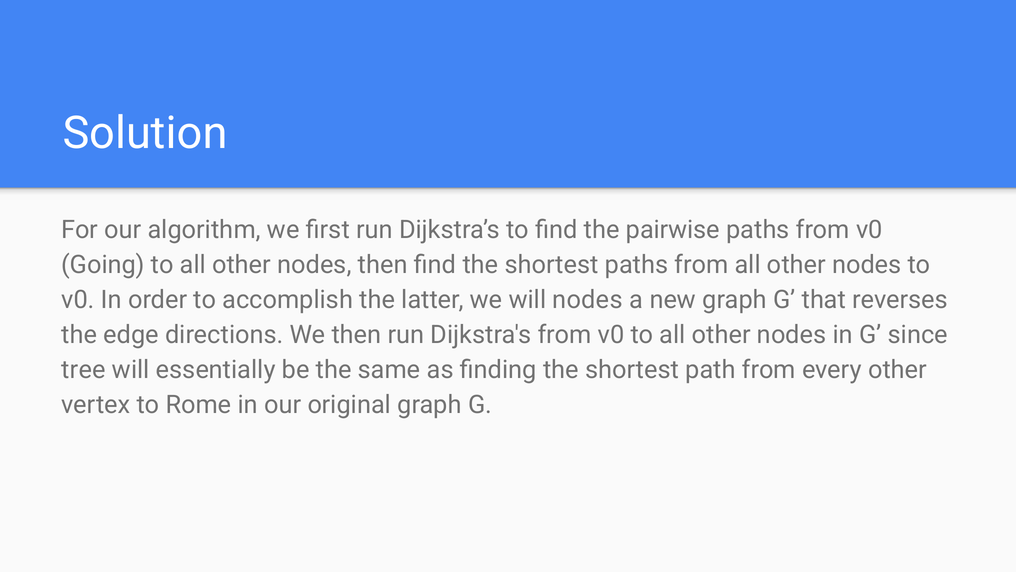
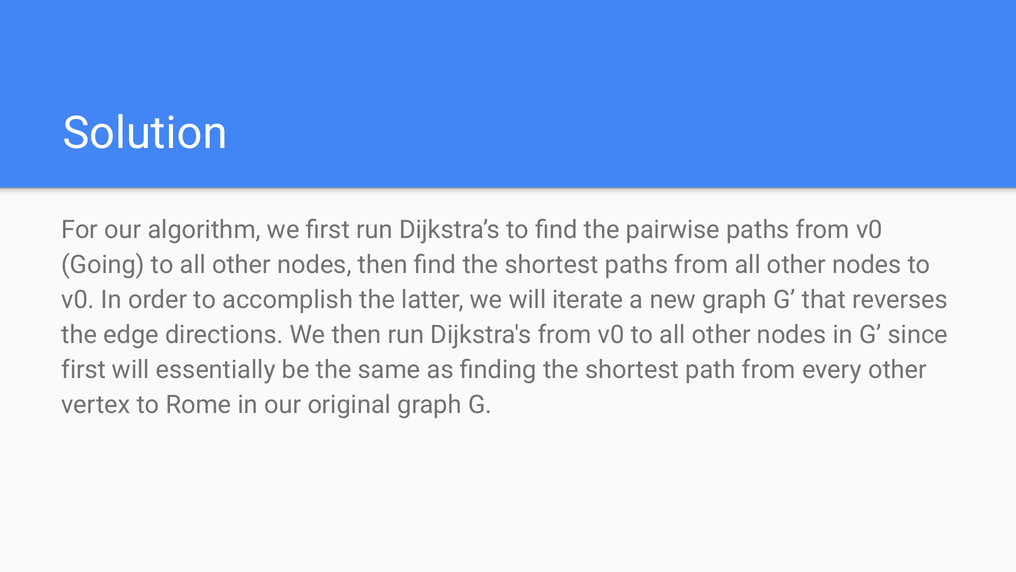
will nodes: nodes -> iterate
tree at (83, 370): tree -> first
